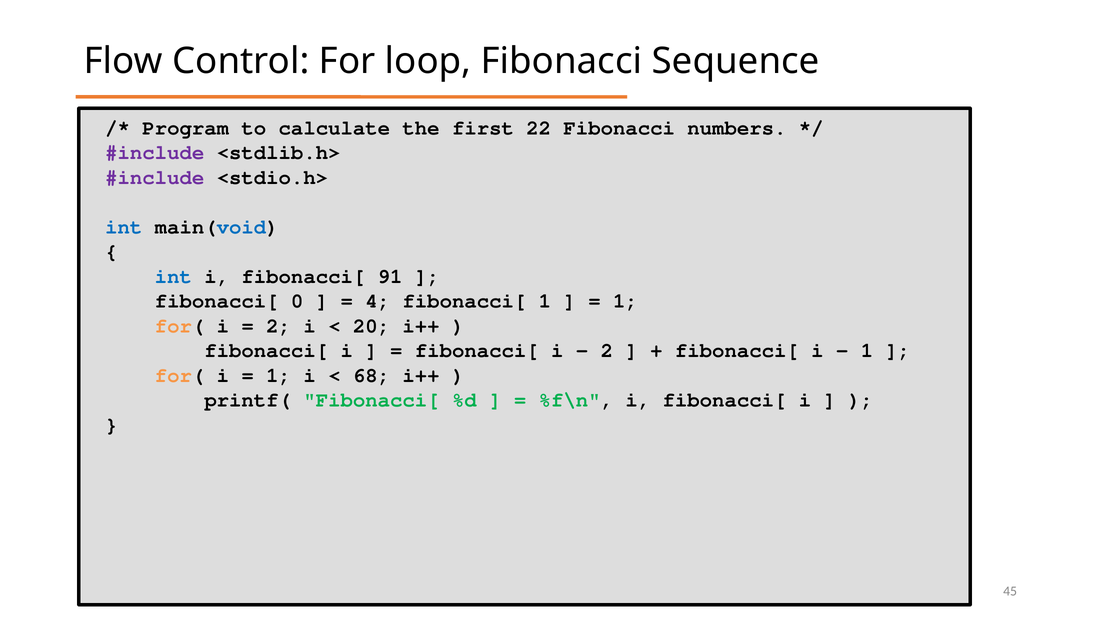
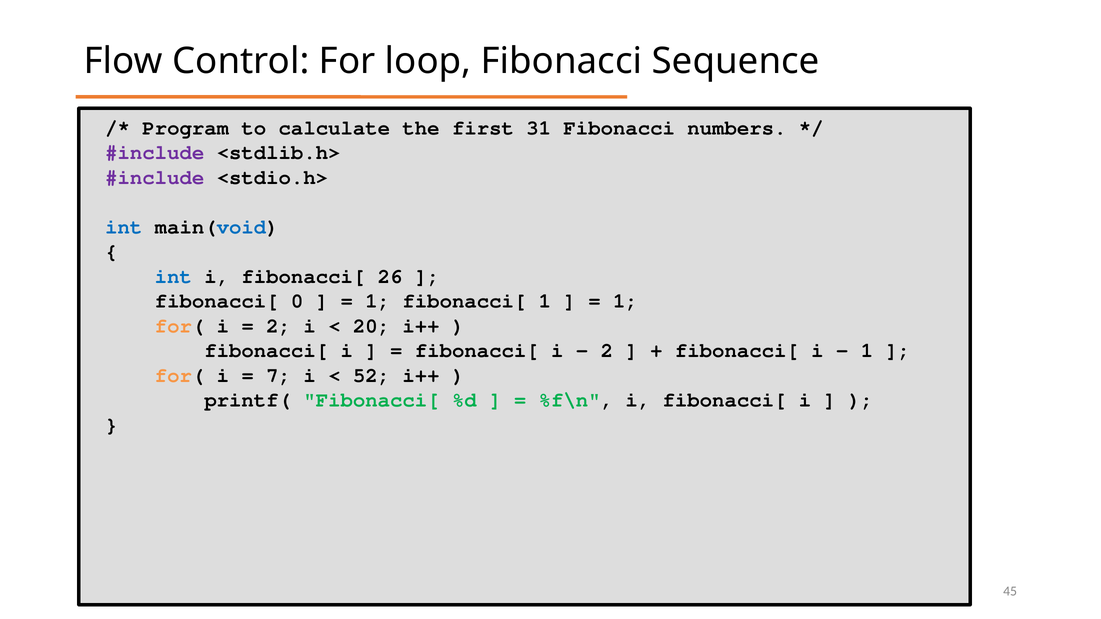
22: 22 -> 31
91: 91 -> 26
4 at (378, 301): 4 -> 1
1 at (279, 376): 1 -> 7
68: 68 -> 52
